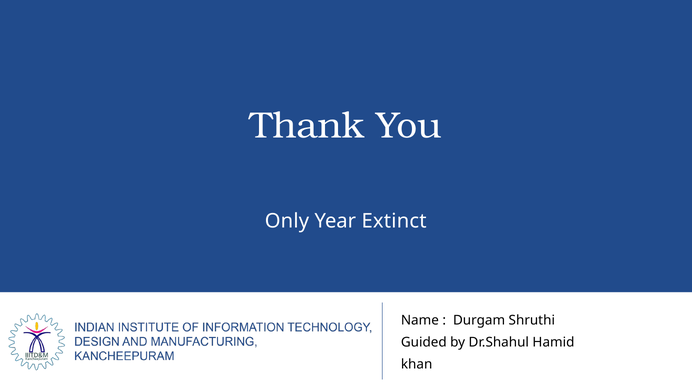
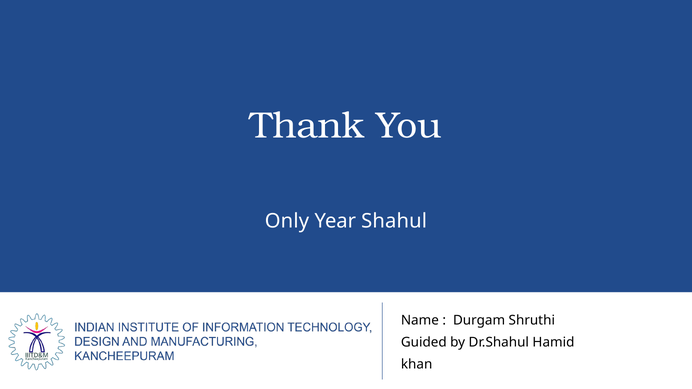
Extinct: Extinct -> Shahul
